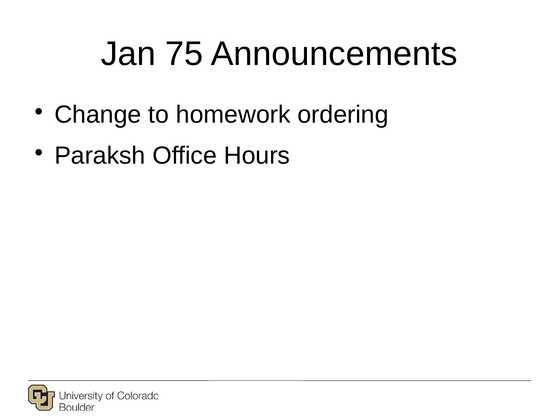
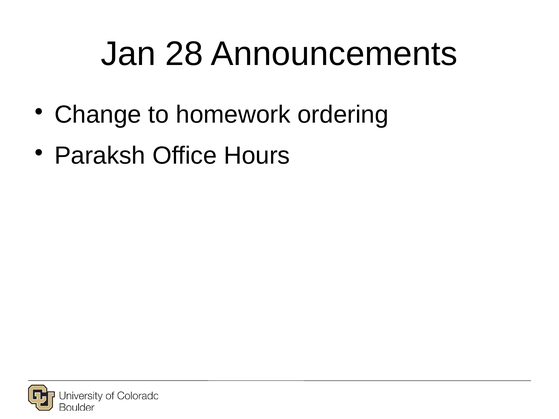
75: 75 -> 28
